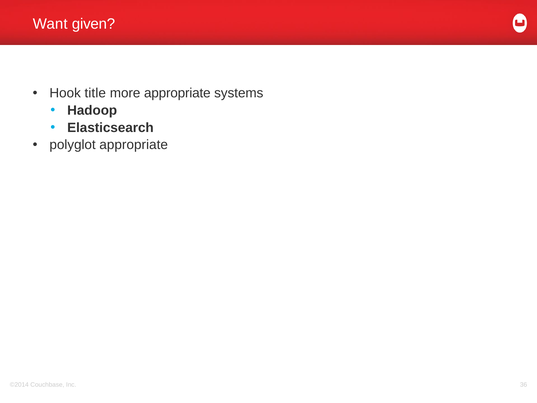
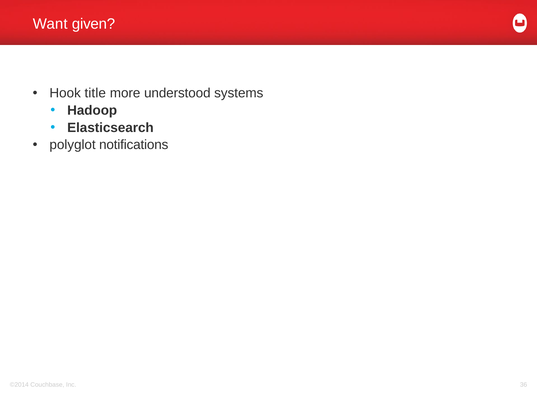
more appropriate: appropriate -> understood
polyglot appropriate: appropriate -> notifications
